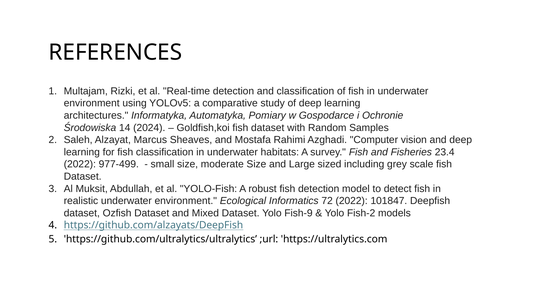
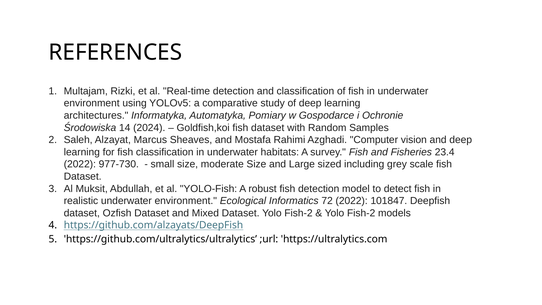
977-499: 977-499 -> 977-730
Dataset Yolo Fish-9: Fish-9 -> Fish-2
